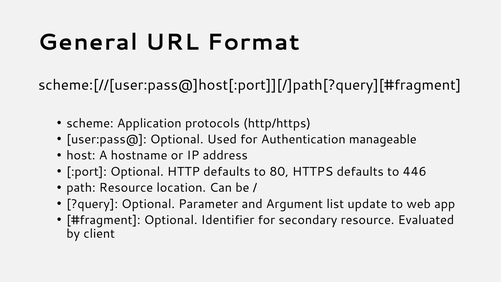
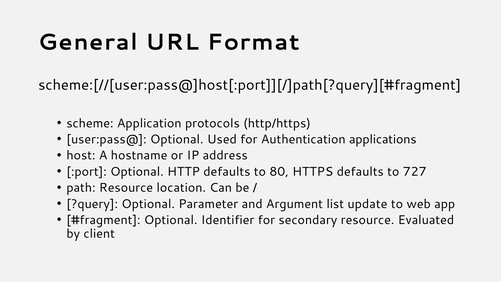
manageable: manageable -> applications
446: 446 -> 727
